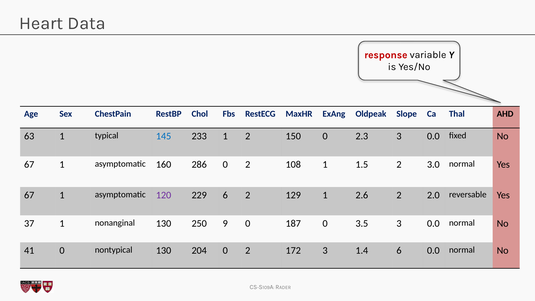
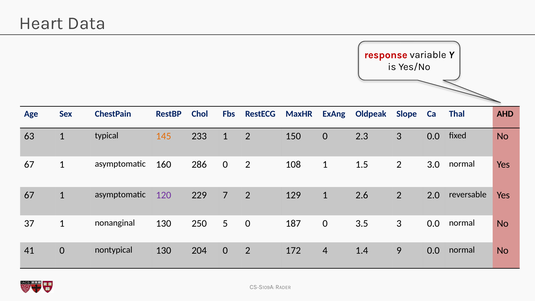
145 colour: blue -> orange
229 6: 6 -> 7
9: 9 -> 5
172 3: 3 -> 4
1.4 6: 6 -> 9
